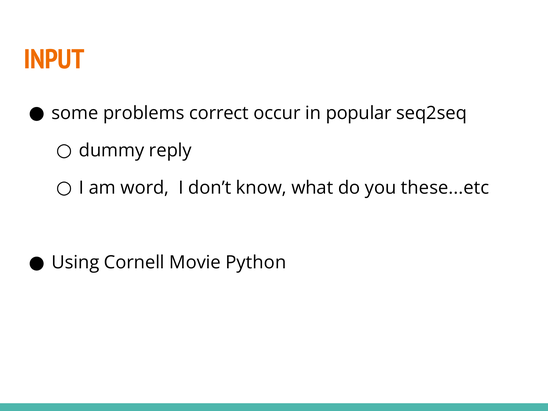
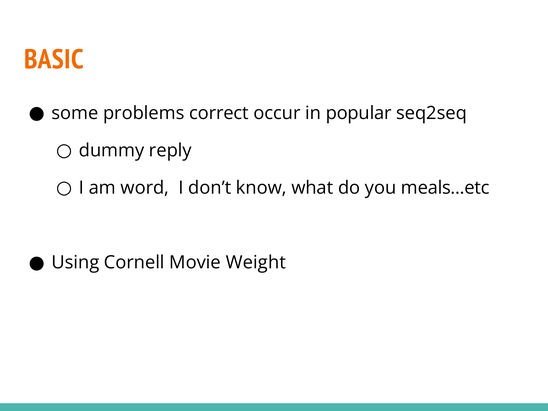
INPUT: INPUT -> BASIC
these...etc: these...etc -> meals...etc
Python: Python -> Weight
